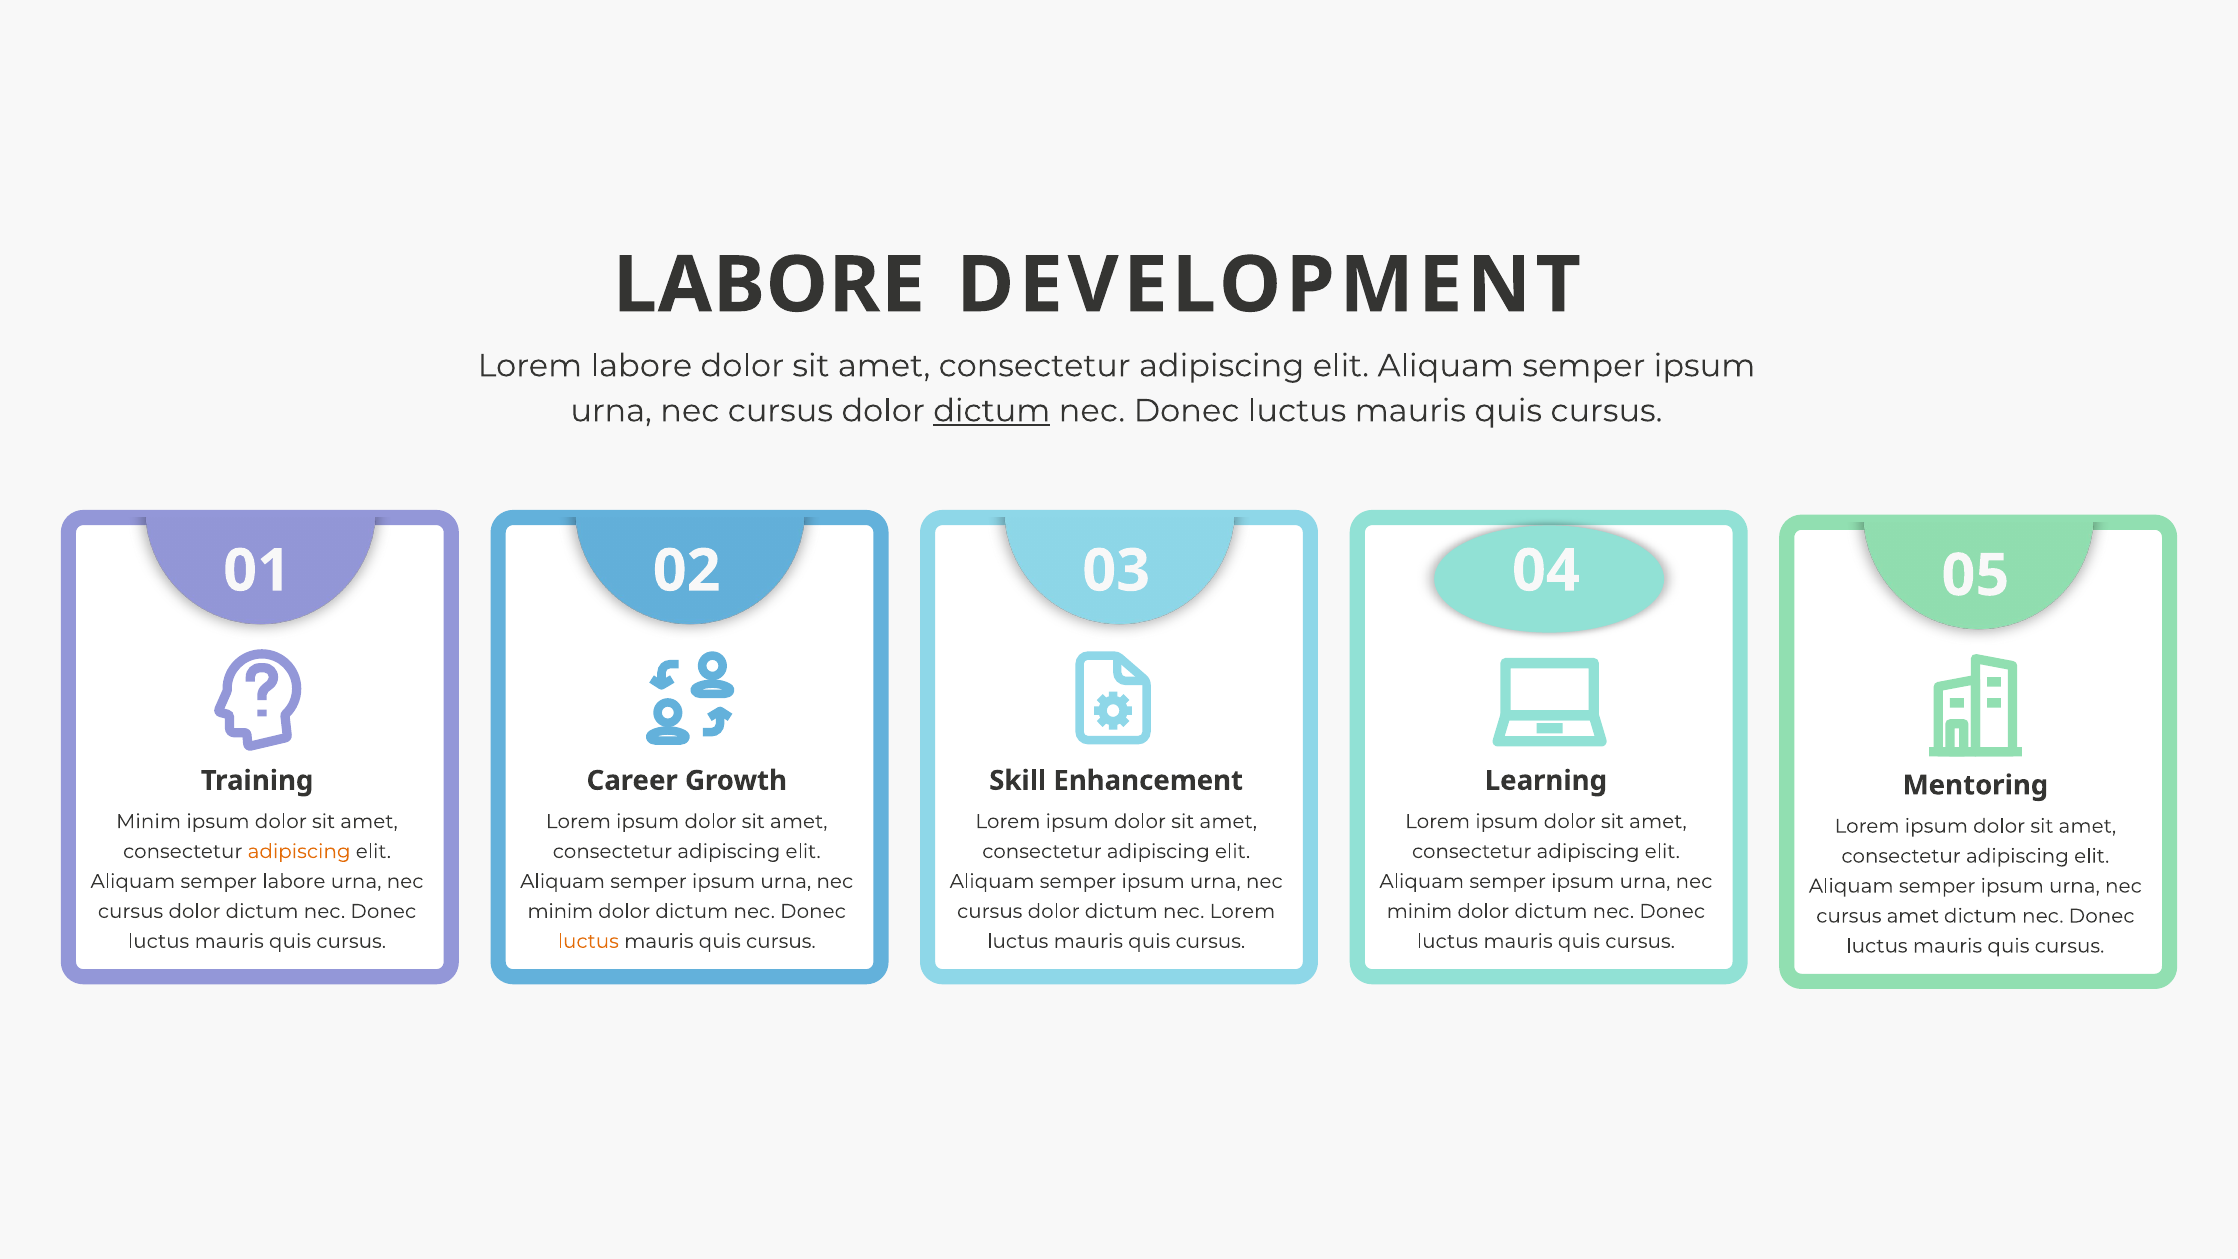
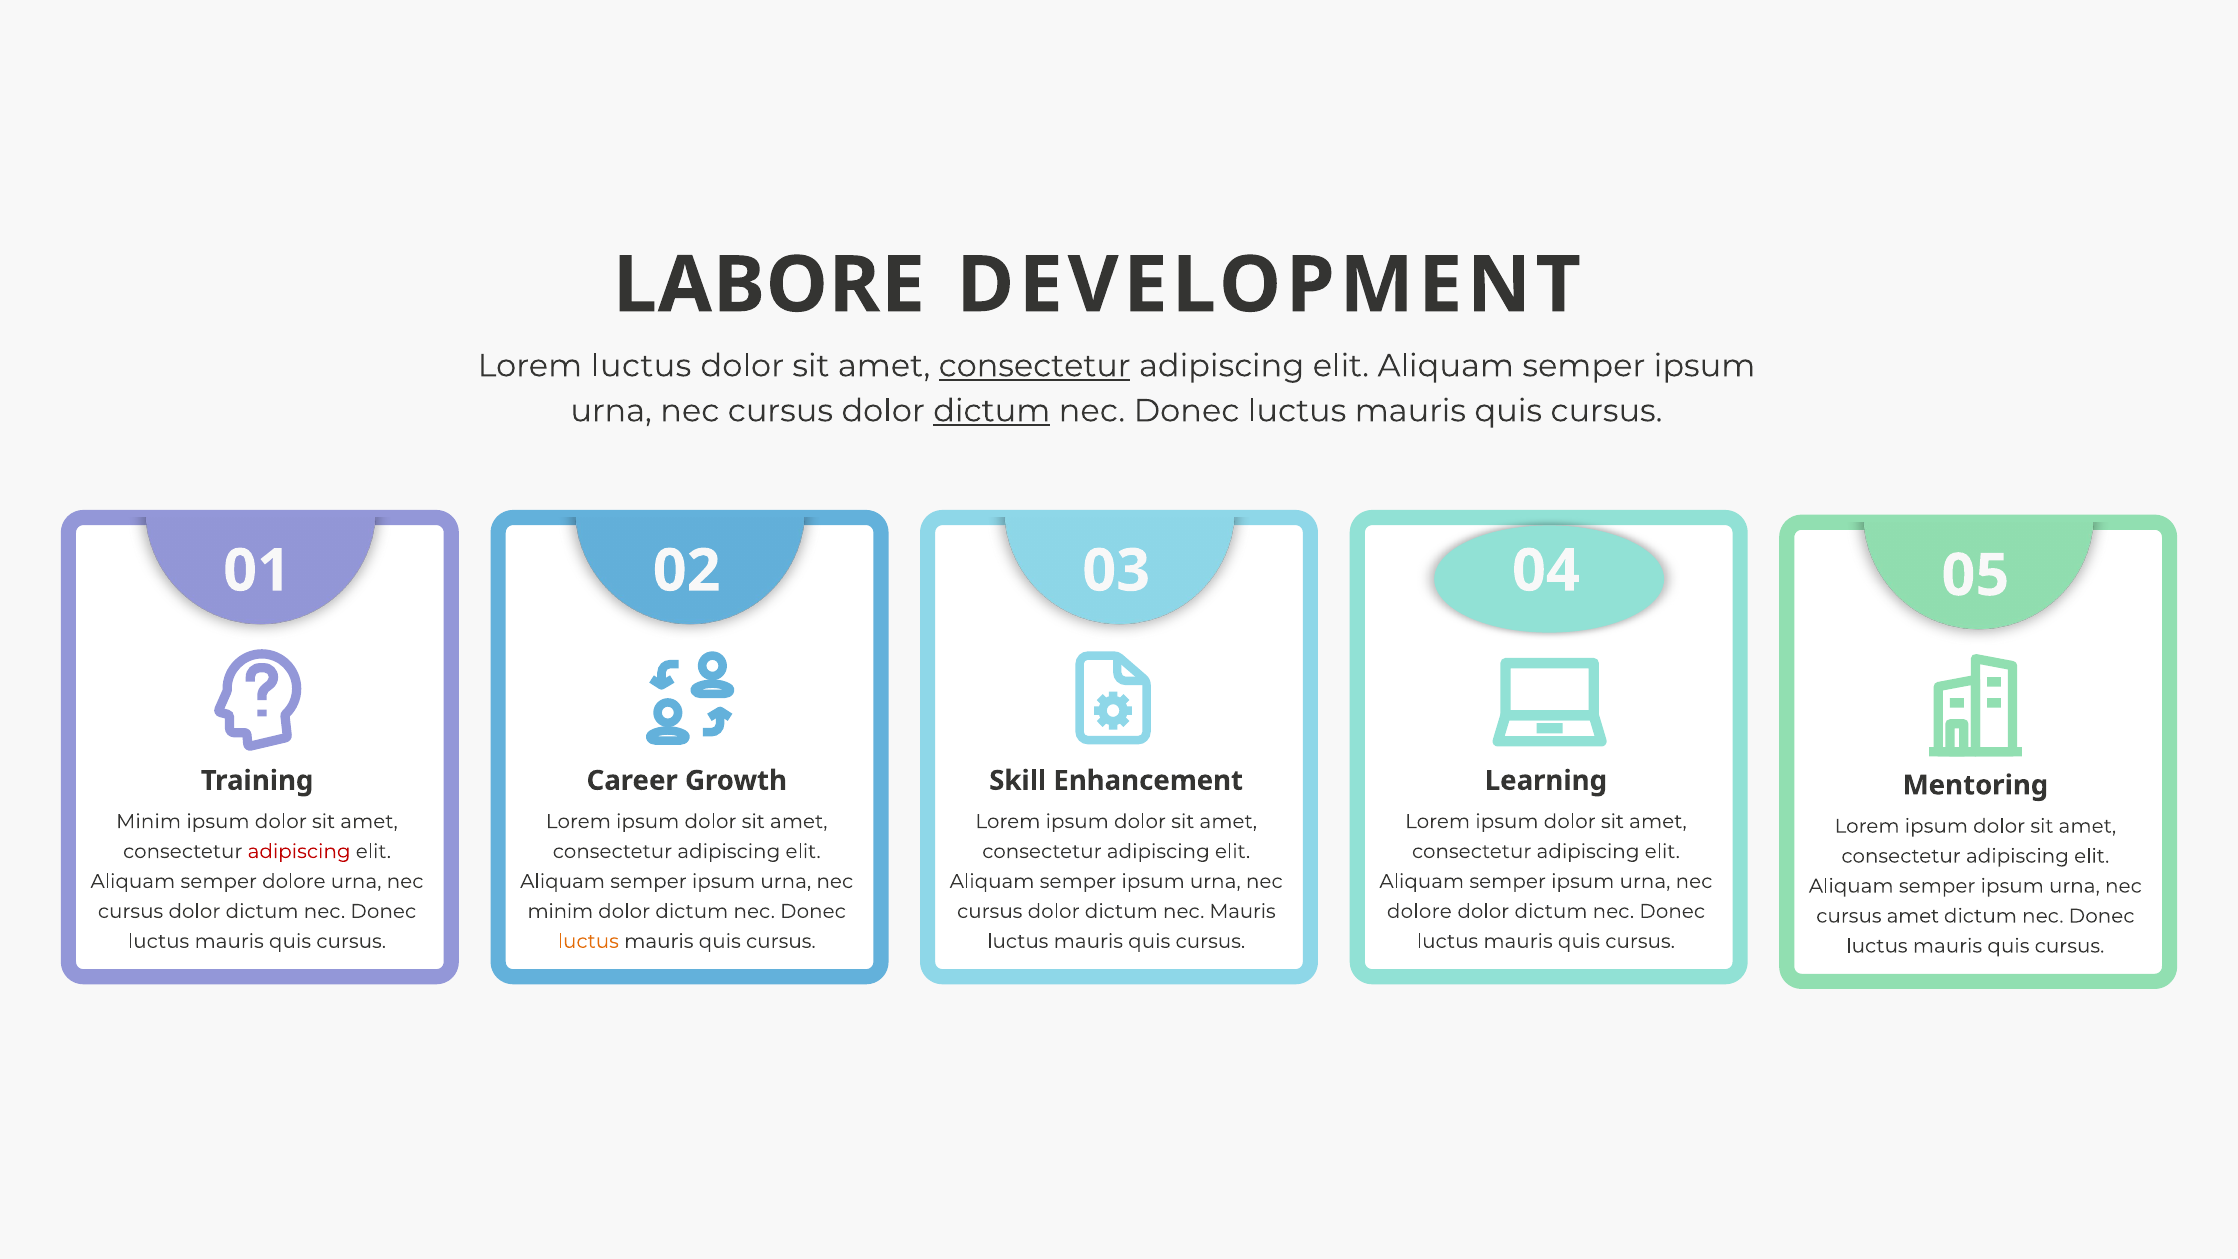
Lorem labore: labore -> luctus
consectetur at (1035, 366) underline: none -> present
adipiscing at (299, 851) colour: orange -> red
semper labore: labore -> dolore
nec Lorem: Lorem -> Mauris
minim at (1420, 911): minim -> dolore
